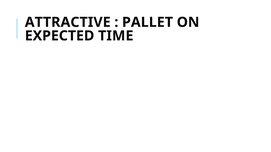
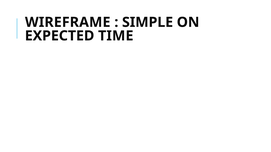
ATTRACTIVE: ATTRACTIVE -> WIREFRAME
PALLET: PALLET -> SIMPLE
